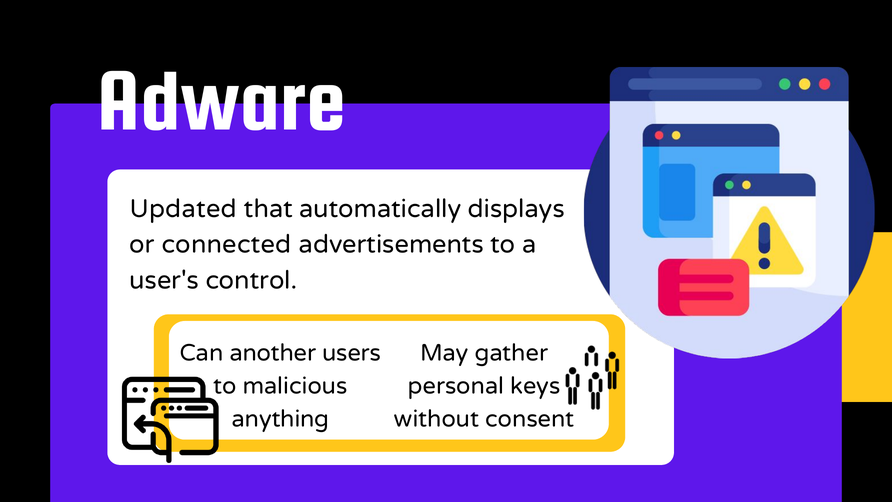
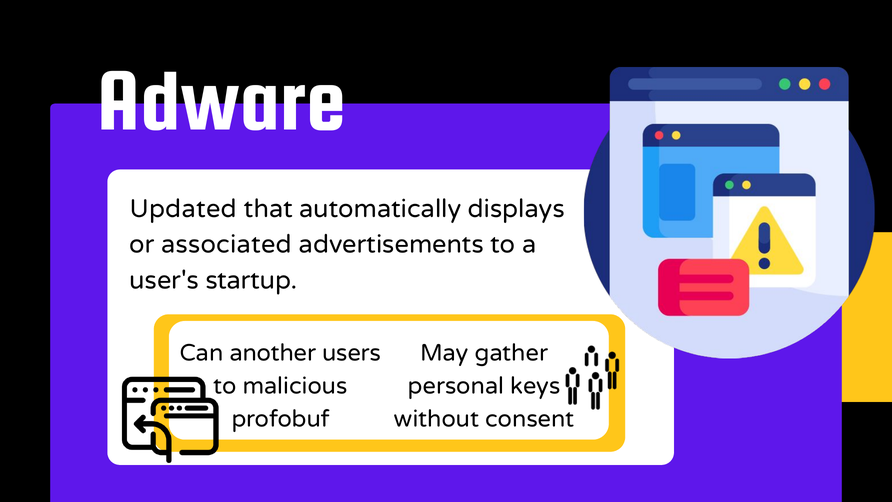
connected: connected -> associated
control: control -> startup
anything: anything -> profobuf
